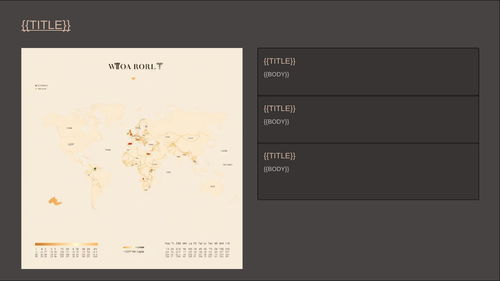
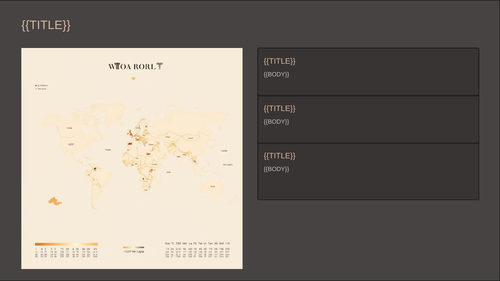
TITLE at (46, 25) underline: present -> none
